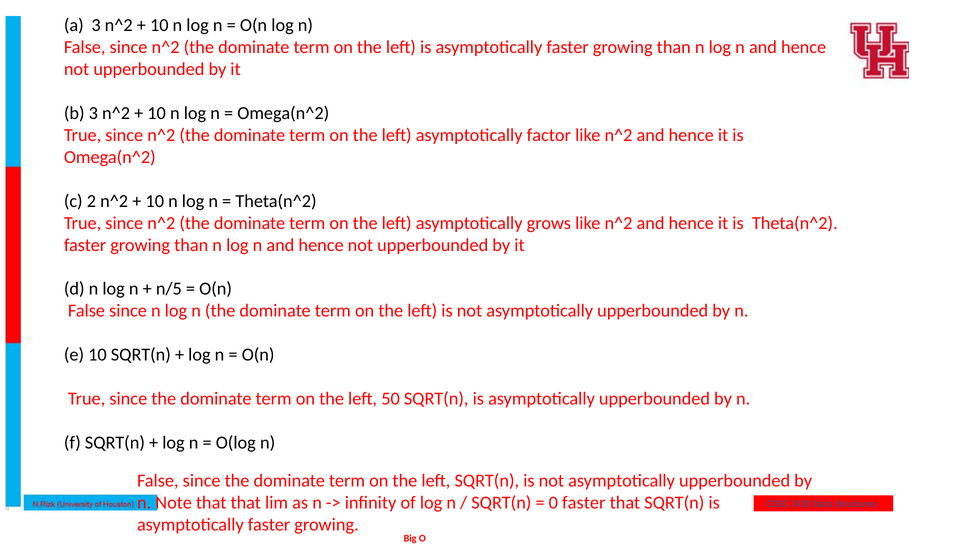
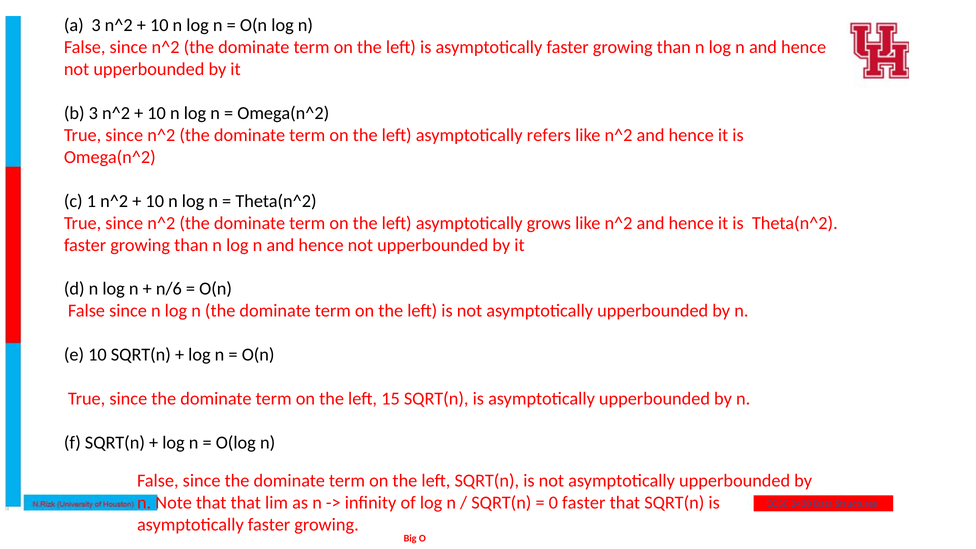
factor: factor -> refers
2: 2 -> 1
n/5: n/5 -> n/6
50: 50 -> 15
